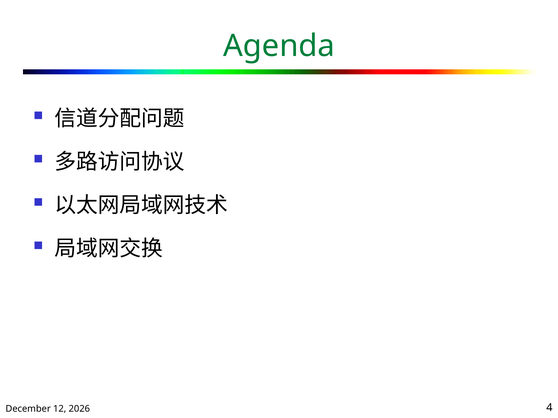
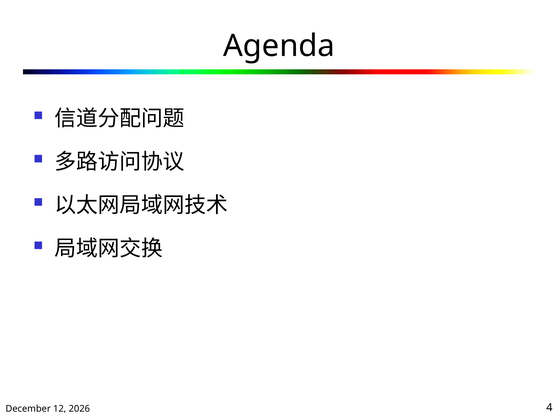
Agenda colour: green -> black
